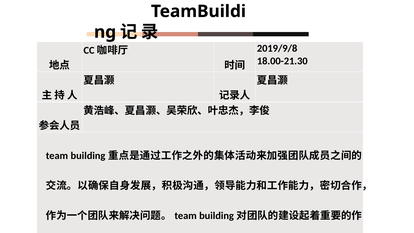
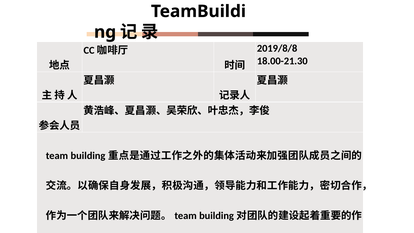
2019/9/8: 2019/9/8 -> 2019/8/8
